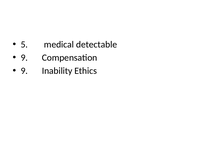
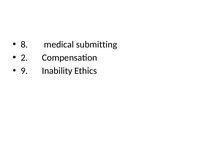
5: 5 -> 8
detectable: detectable -> submitting
9 at (24, 58): 9 -> 2
